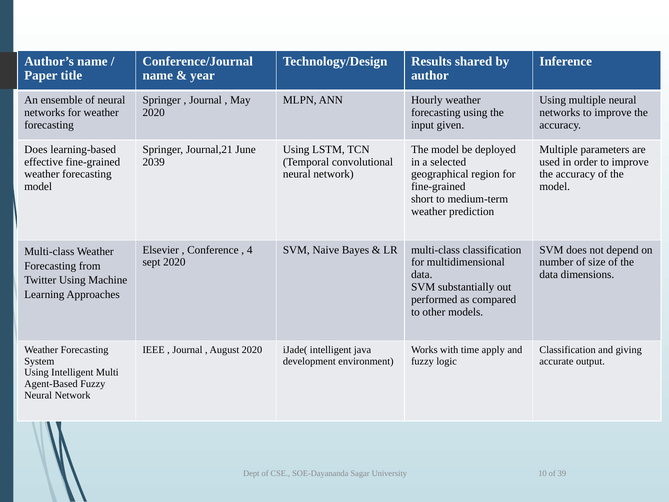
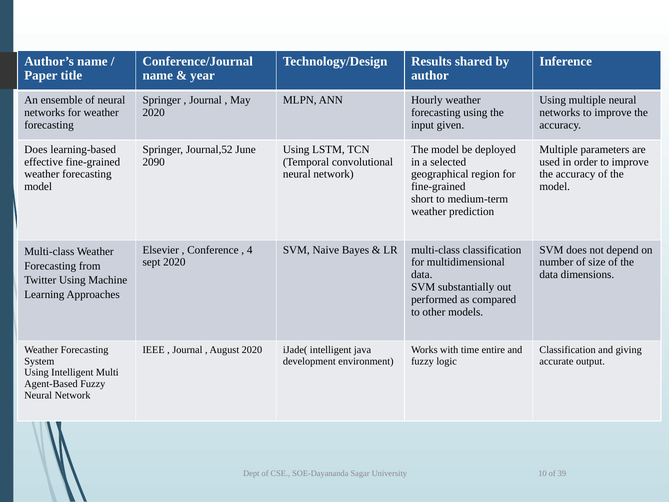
Journal,21: Journal,21 -> Journal,52
2039: 2039 -> 2090
apply: apply -> entire
